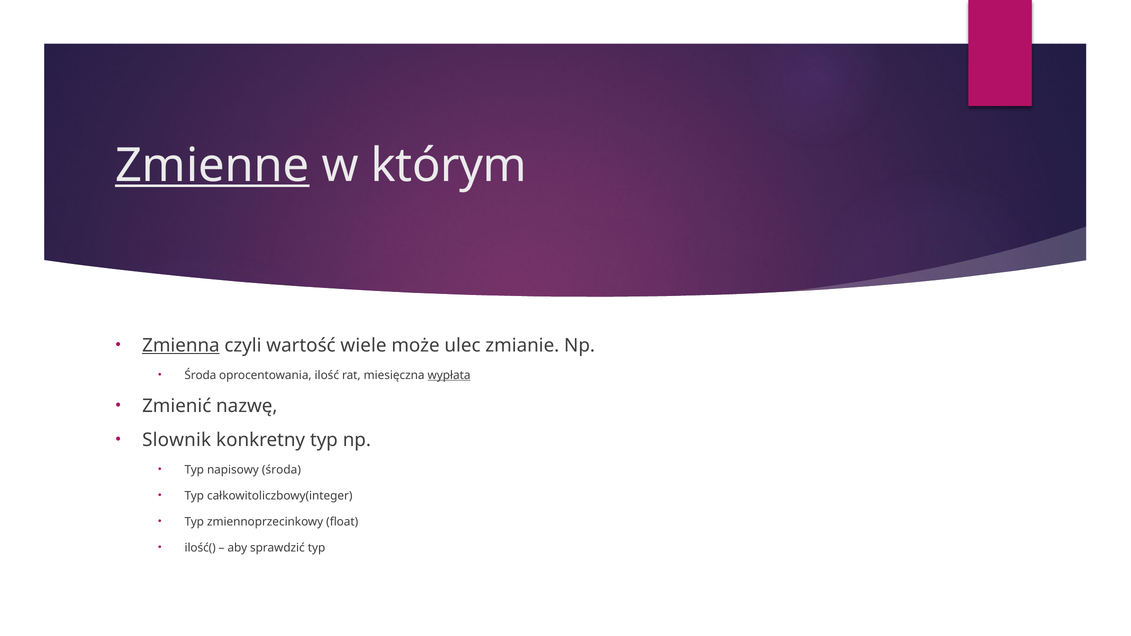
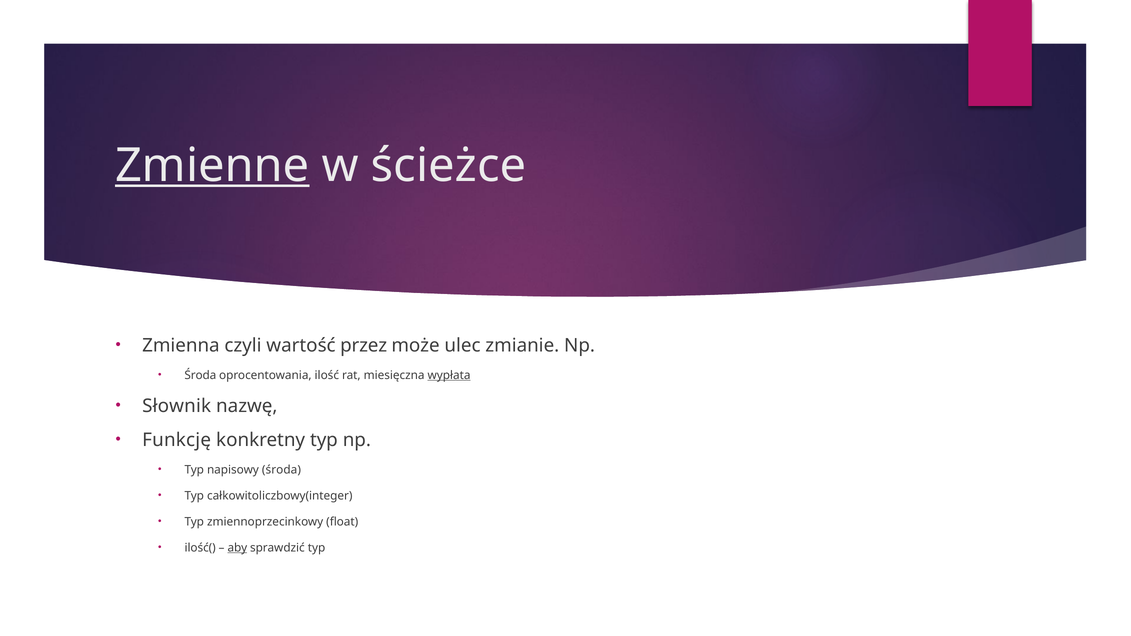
którym: którym -> ścieżce
Zmienna underline: present -> none
wiele: wiele -> przez
Zmienić: Zmienić -> Słownik
Slownik: Slownik -> Funkcję
aby underline: none -> present
